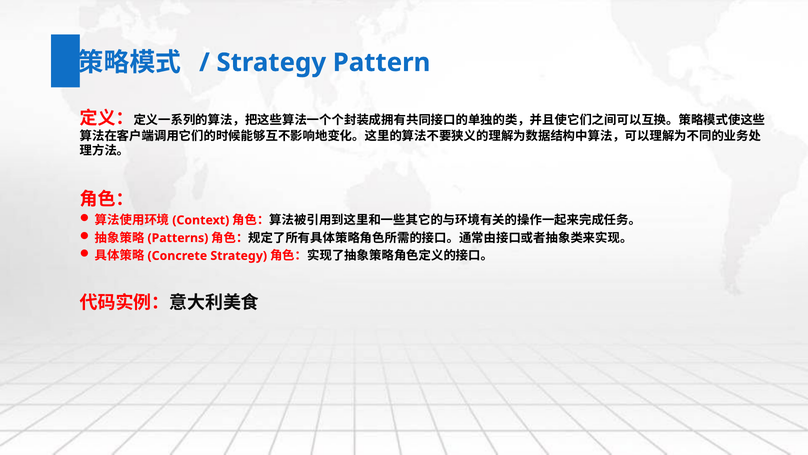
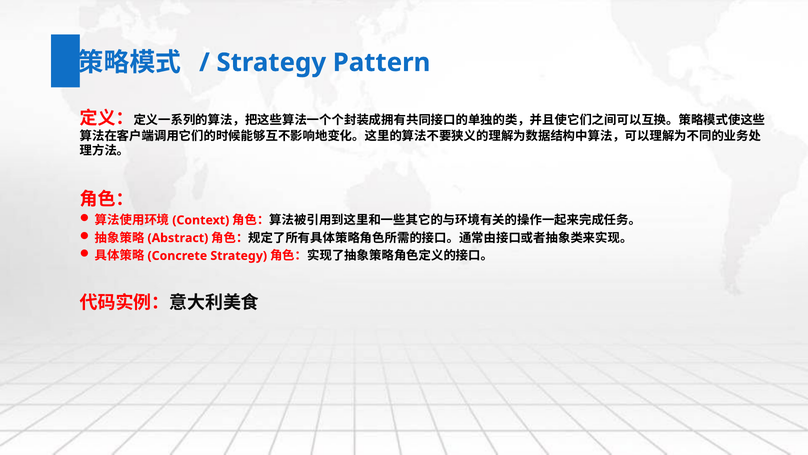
Patterns: Patterns -> Abstract
